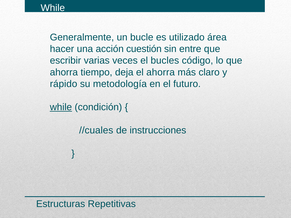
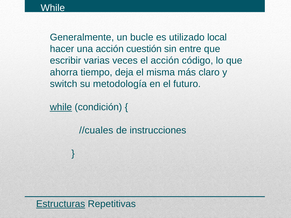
área: área -> local
el bucles: bucles -> acción
el ahorra: ahorra -> misma
rápido: rápido -> switch
Estructuras underline: none -> present
